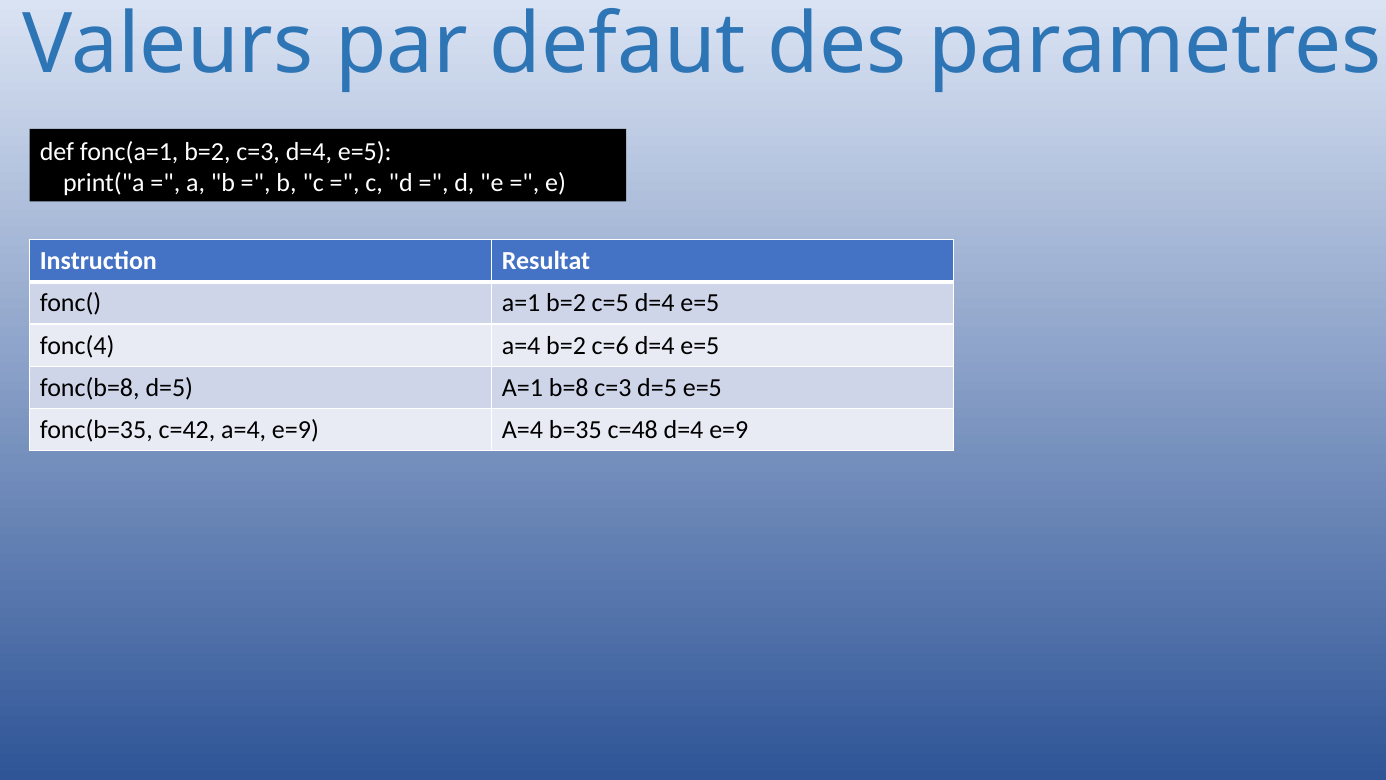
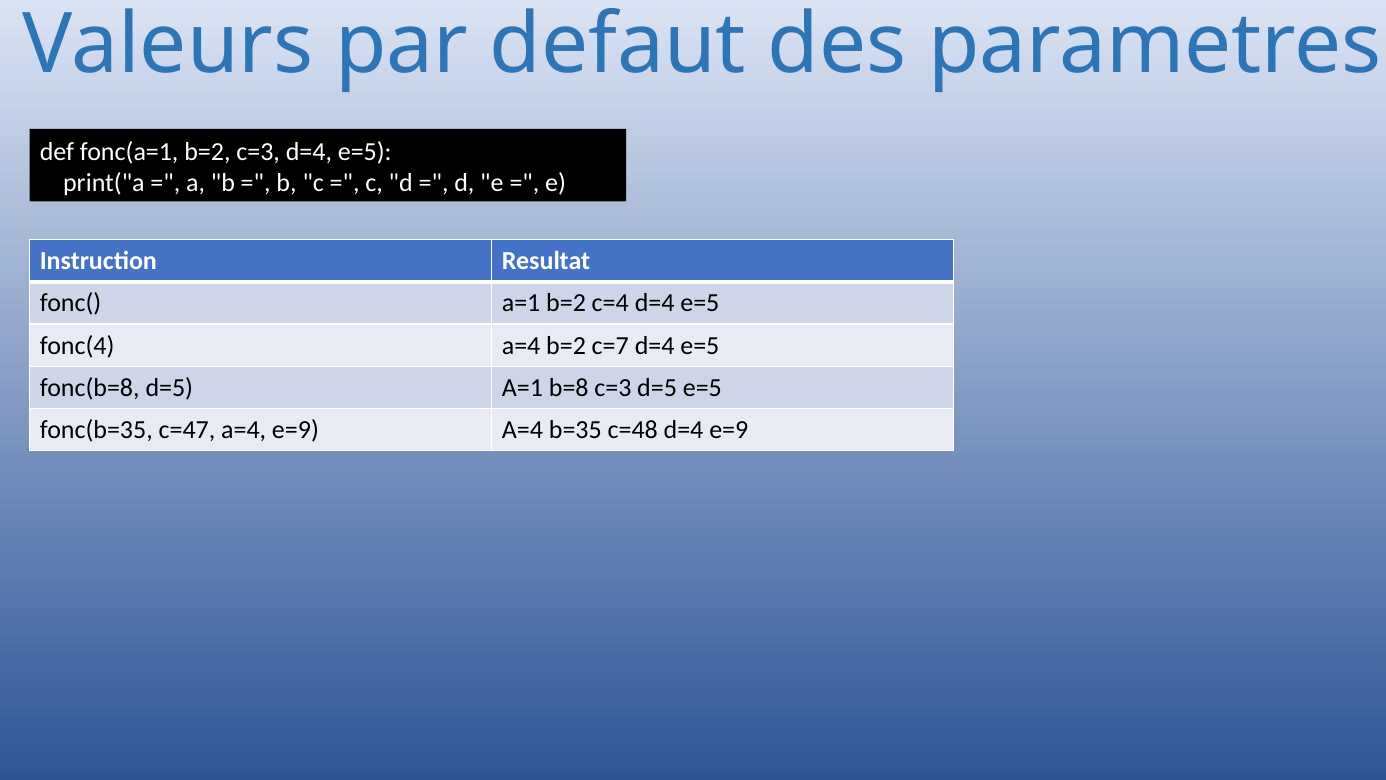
c=5: c=5 -> c=4
c=6: c=6 -> c=7
c=42: c=42 -> c=47
